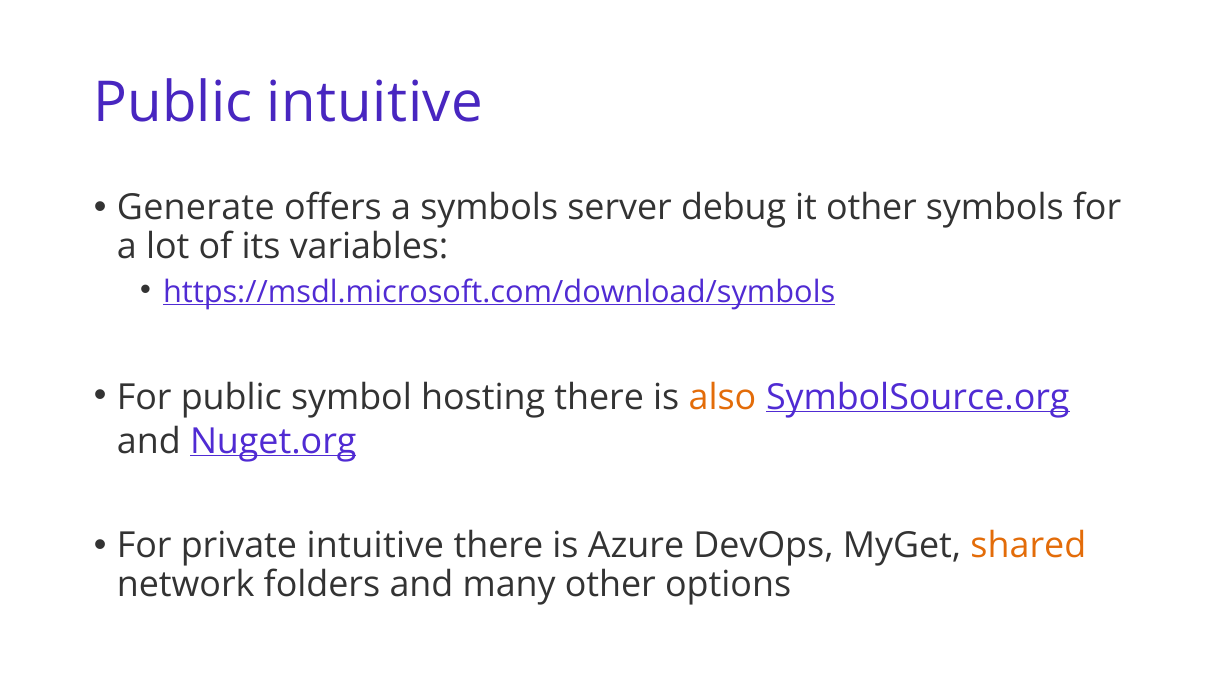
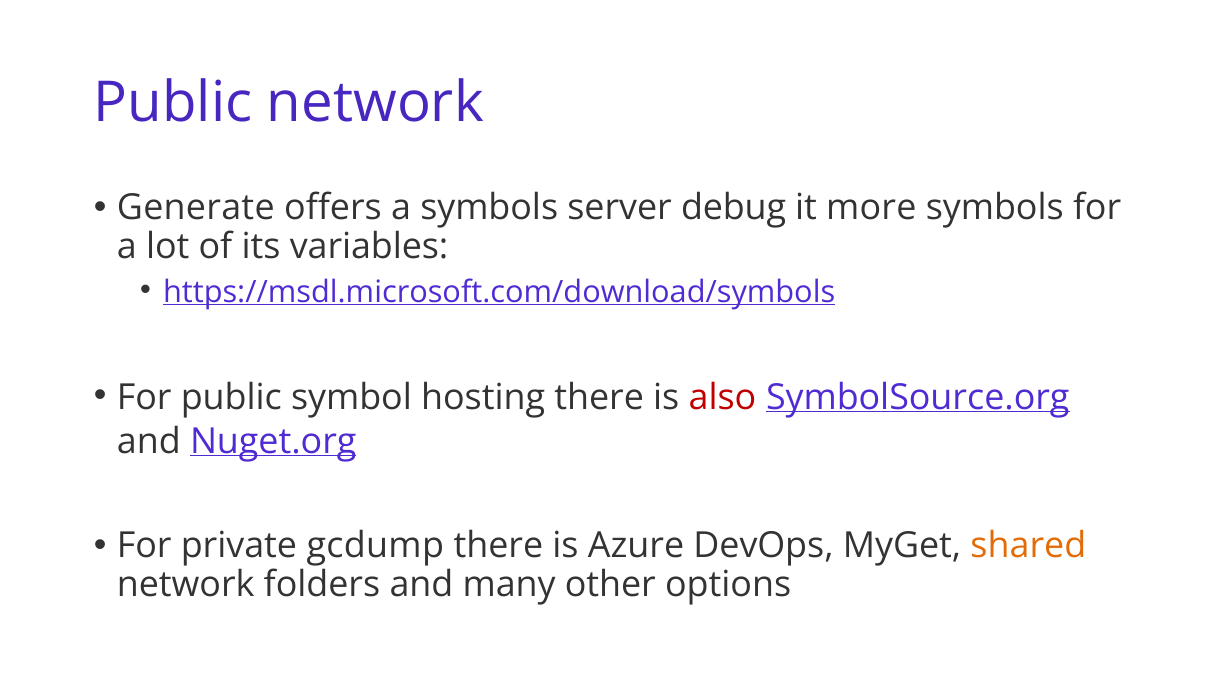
Public intuitive: intuitive -> network
it other: other -> more
also colour: orange -> red
private intuitive: intuitive -> gcdump
